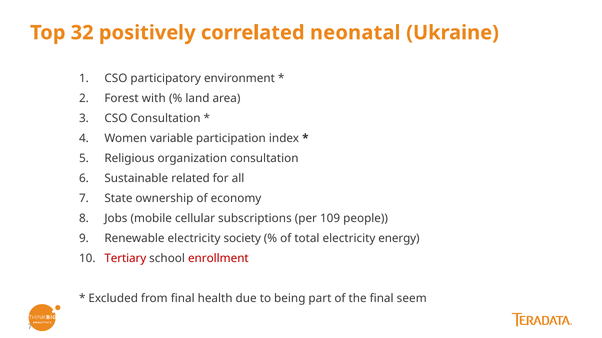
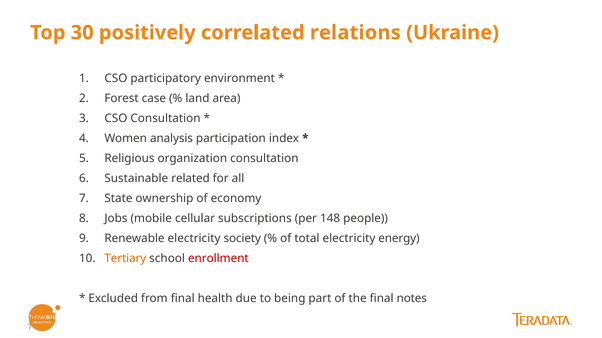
32: 32 -> 30
neonatal: neonatal -> relations
with: with -> case
variable: variable -> analysis
109: 109 -> 148
Tertiary colour: red -> orange
seem: seem -> notes
